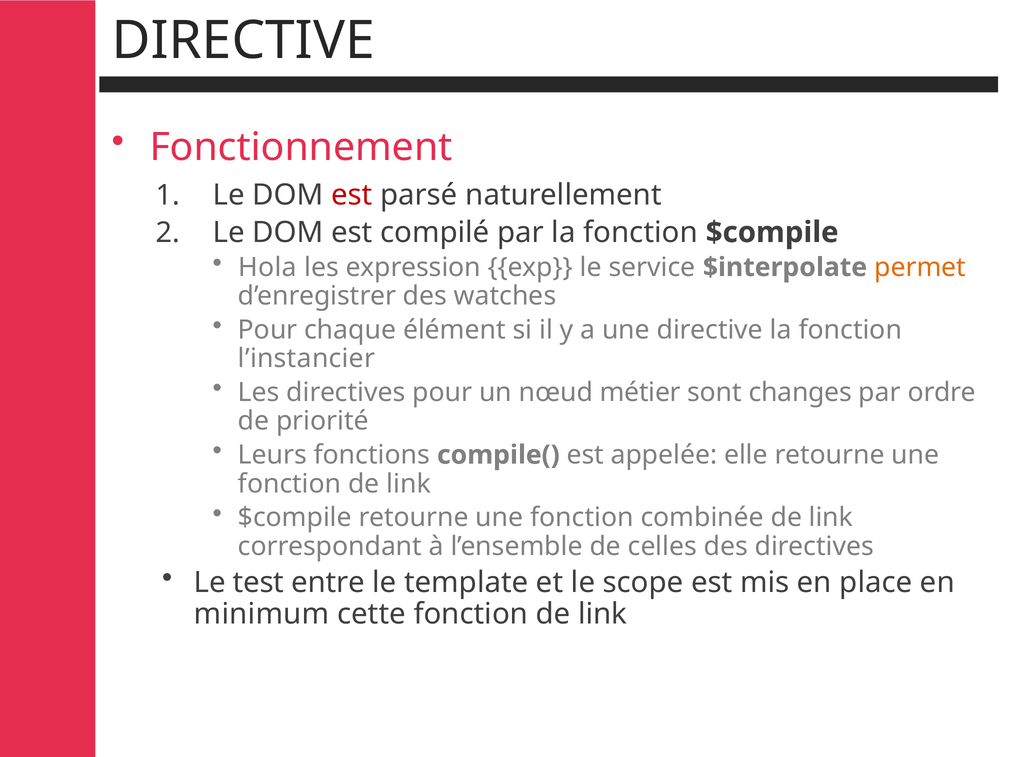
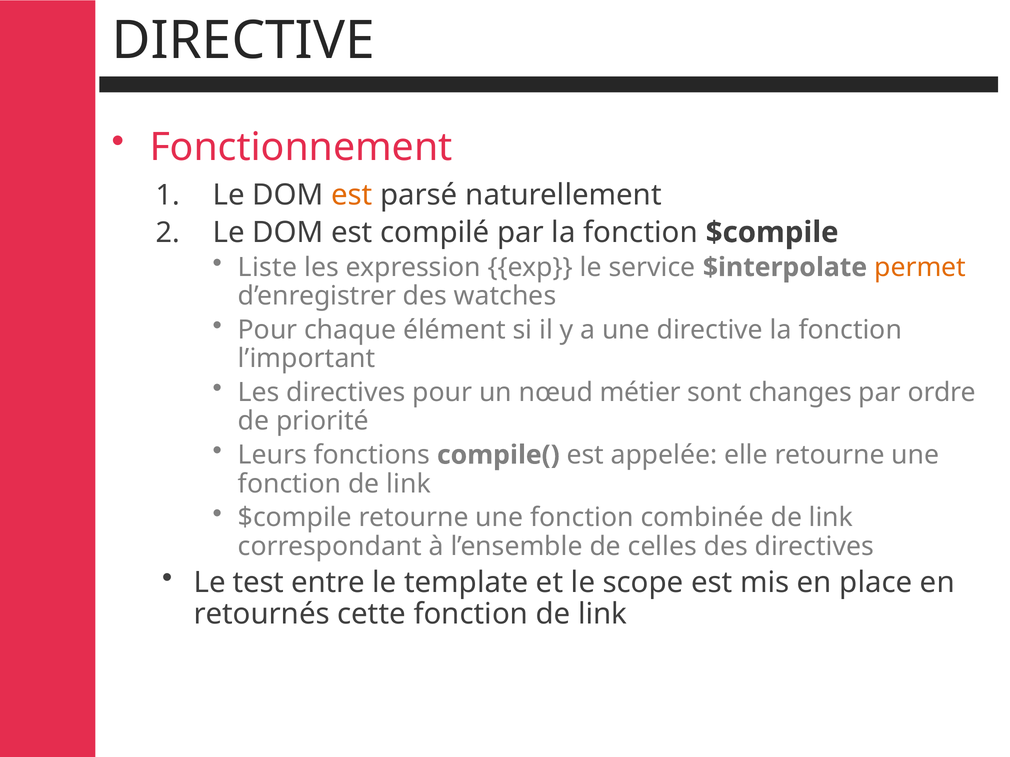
est at (352, 195) colour: red -> orange
Hola: Hola -> Liste
l’instancier: l’instancier -> l’important
minimum: minimum -> retournés
